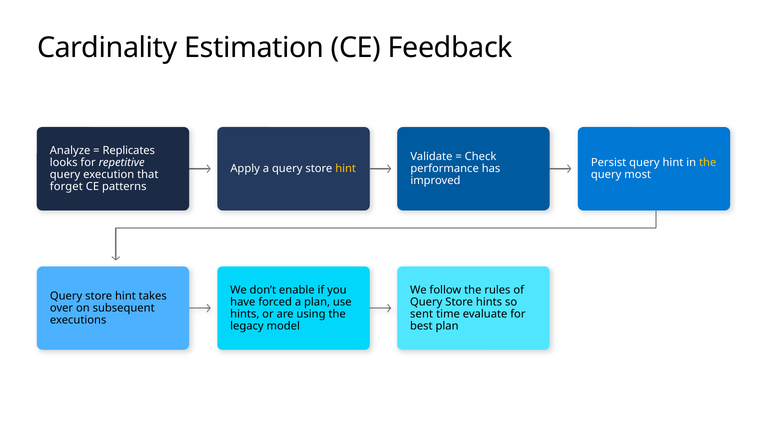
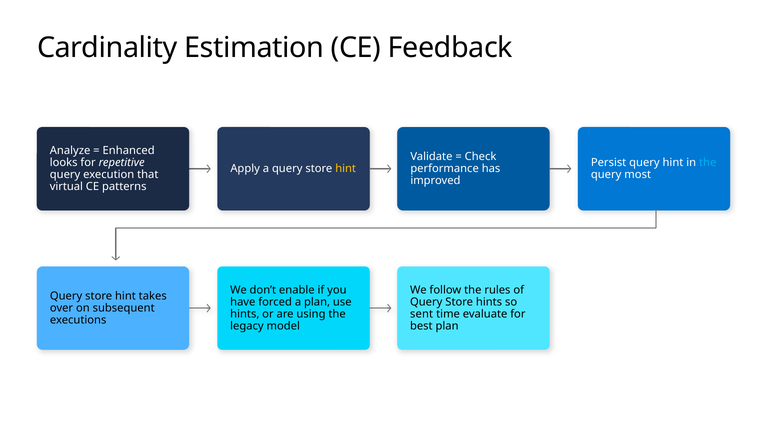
Replicates: Replicates -> Enhanced
the at (708, 163) colour: yellow -> light blue
forget: forget -> virtual
